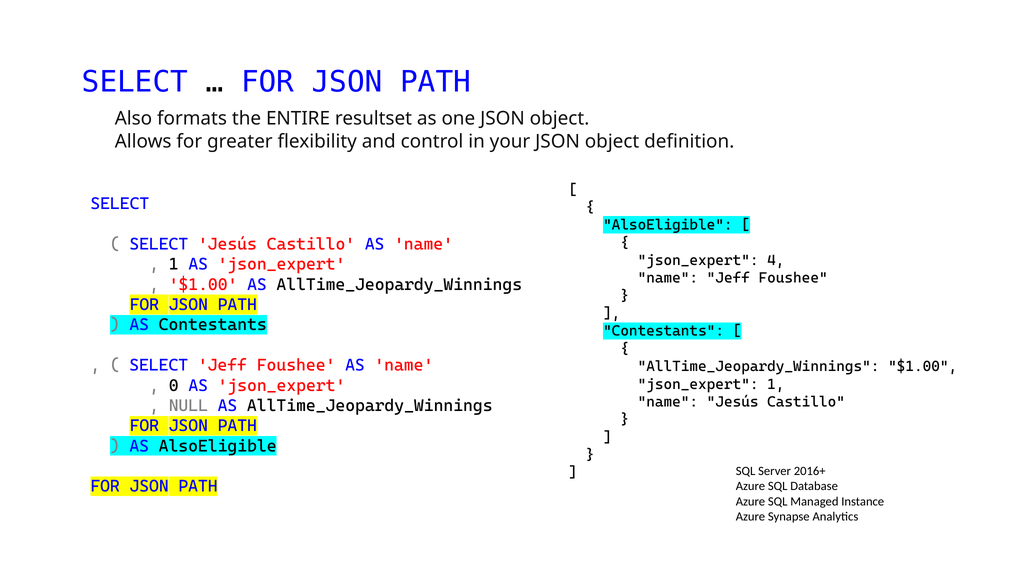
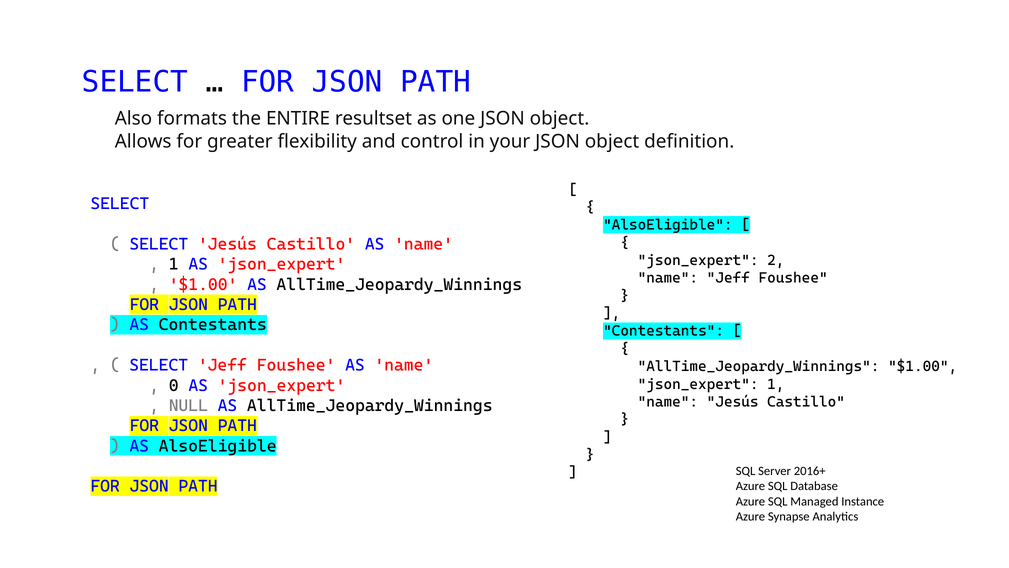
4: 4 -> 2
